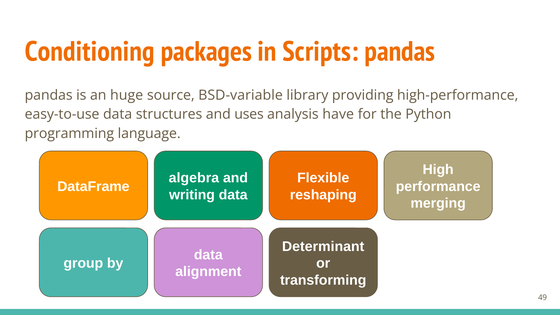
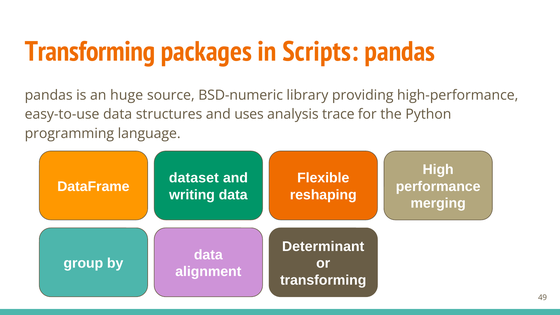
Conditioning at (90, 52): Conditioning -> Transforming
BSD-variable: BSD-variable -> BSD-numeric
have: have -> trace
algebra: algebra -> dataset
